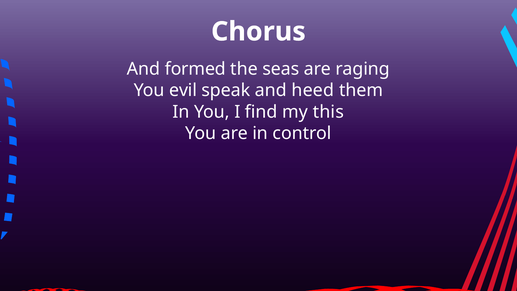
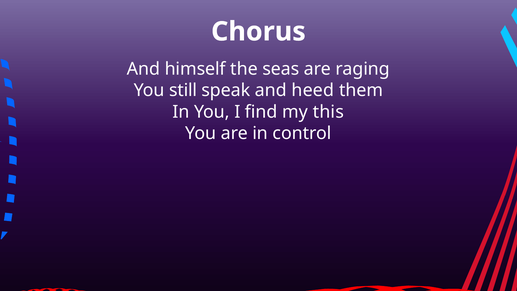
formed: formed -> himself
evil: evil -> still
